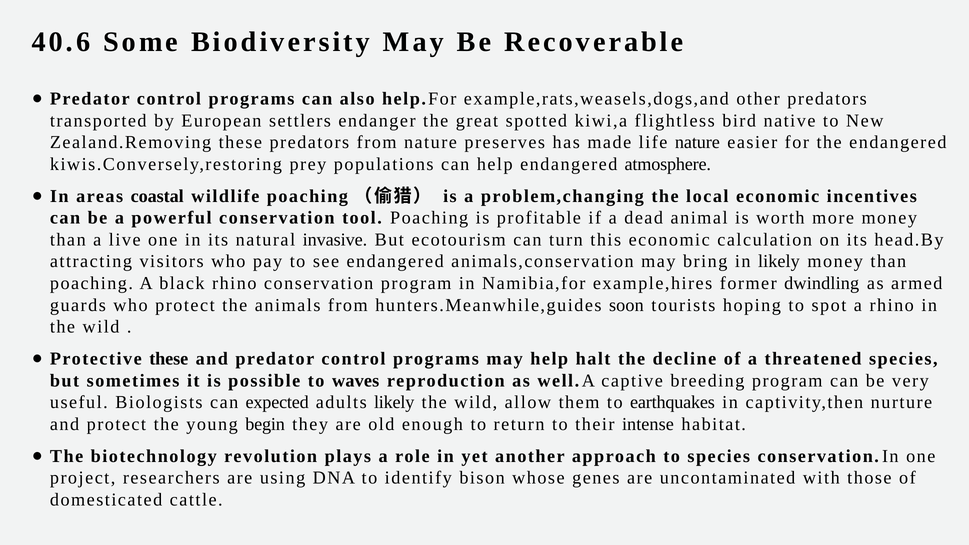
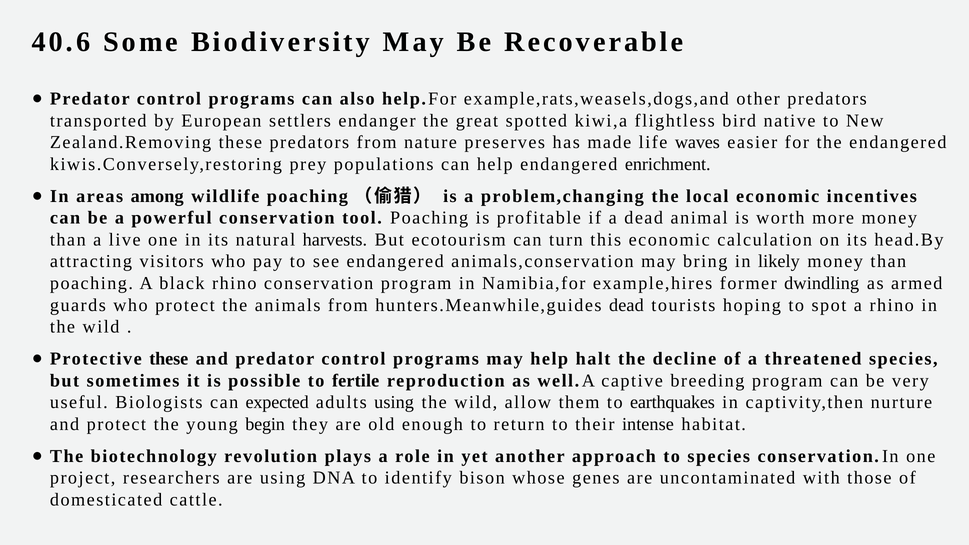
life nature: nature -> waves
atmosphere: atmosphere -> enrichment
coastal: coastal -> among
invasive: invasive -> harvests
hunters.Meanwhile,guides soon: soon -> dead
waves: waves -> fertile
adults likely: likely -> using
